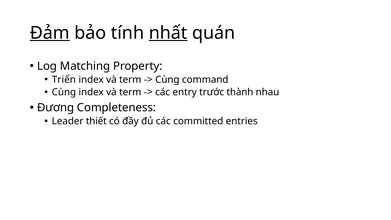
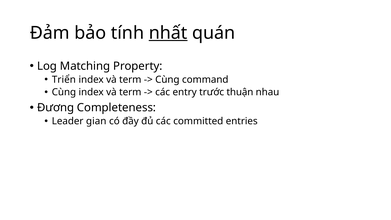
Đảm underline: present -> none
thành: thành -> thuận
thiết: thiết -> gian
